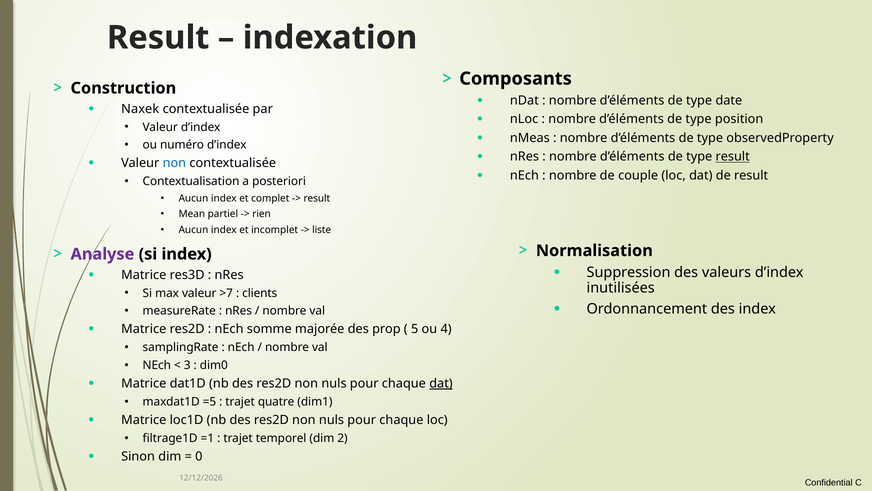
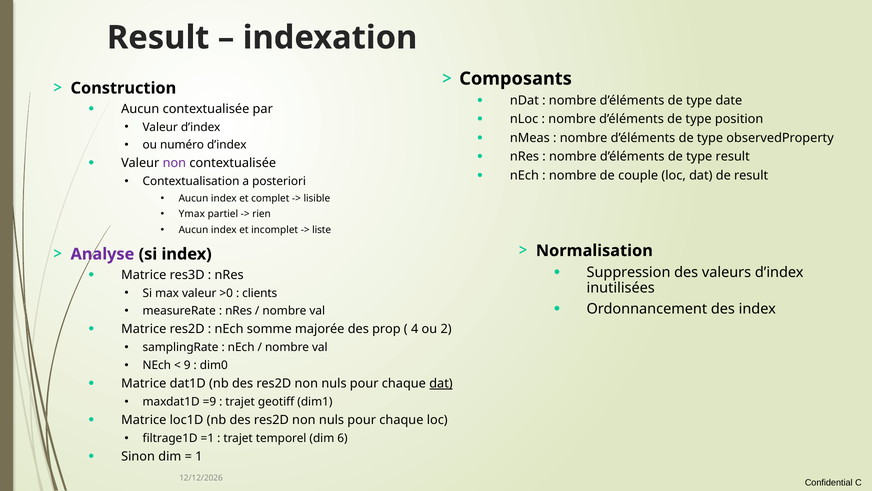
Naxek at (140, 109): Naxek -> Aucun
result at (733, 157) underline: present -> none
non at (174, 163) colour: blue -> purple
result at (317, 198): result -> lisible
Mean: Mean -> Ymax
>7: >7 -> >0
5: 5 -> 4
4: 4 -> 2
3: 3 -> 9
=5: =5 -> =9
quatre: quatre -> geotiff
2: 2 -> 6
0: 0 -> 1
